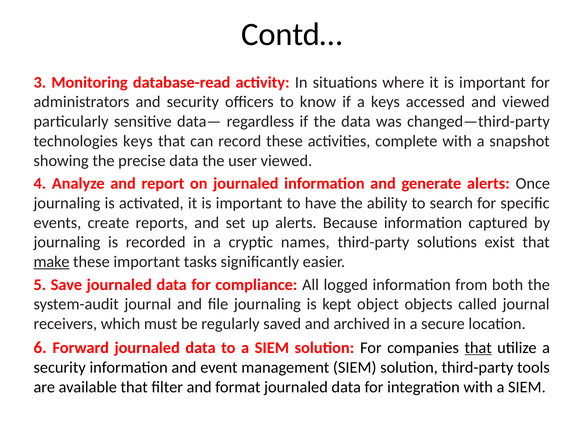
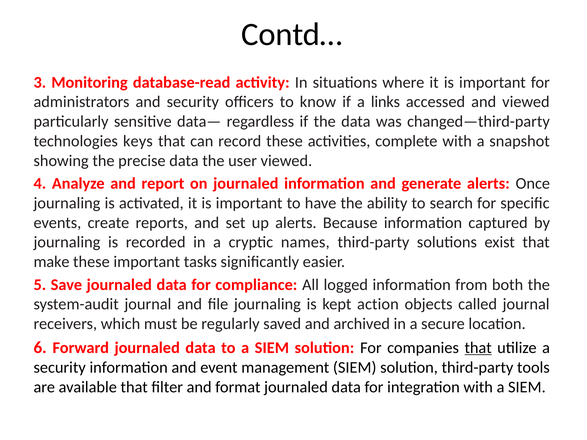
a keys: keys -> links
make underline: present -> none
object: object -> action
